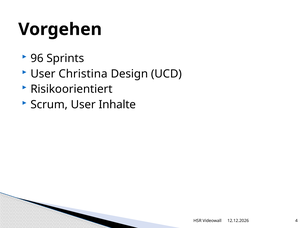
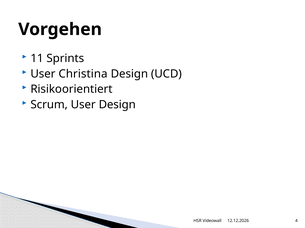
96: 96 -> 11
User Inhalte: Inhalte -> Design
